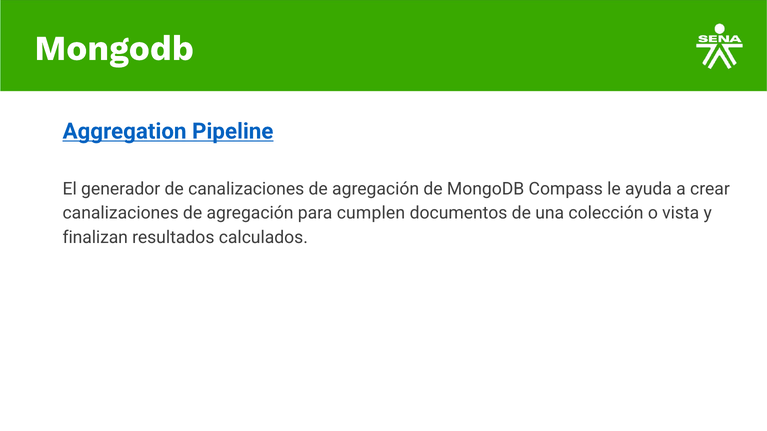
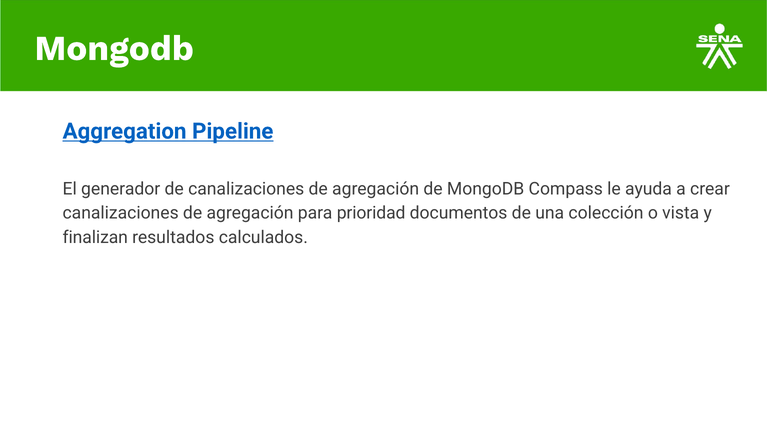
cumplen: cumplen -> prioridad
